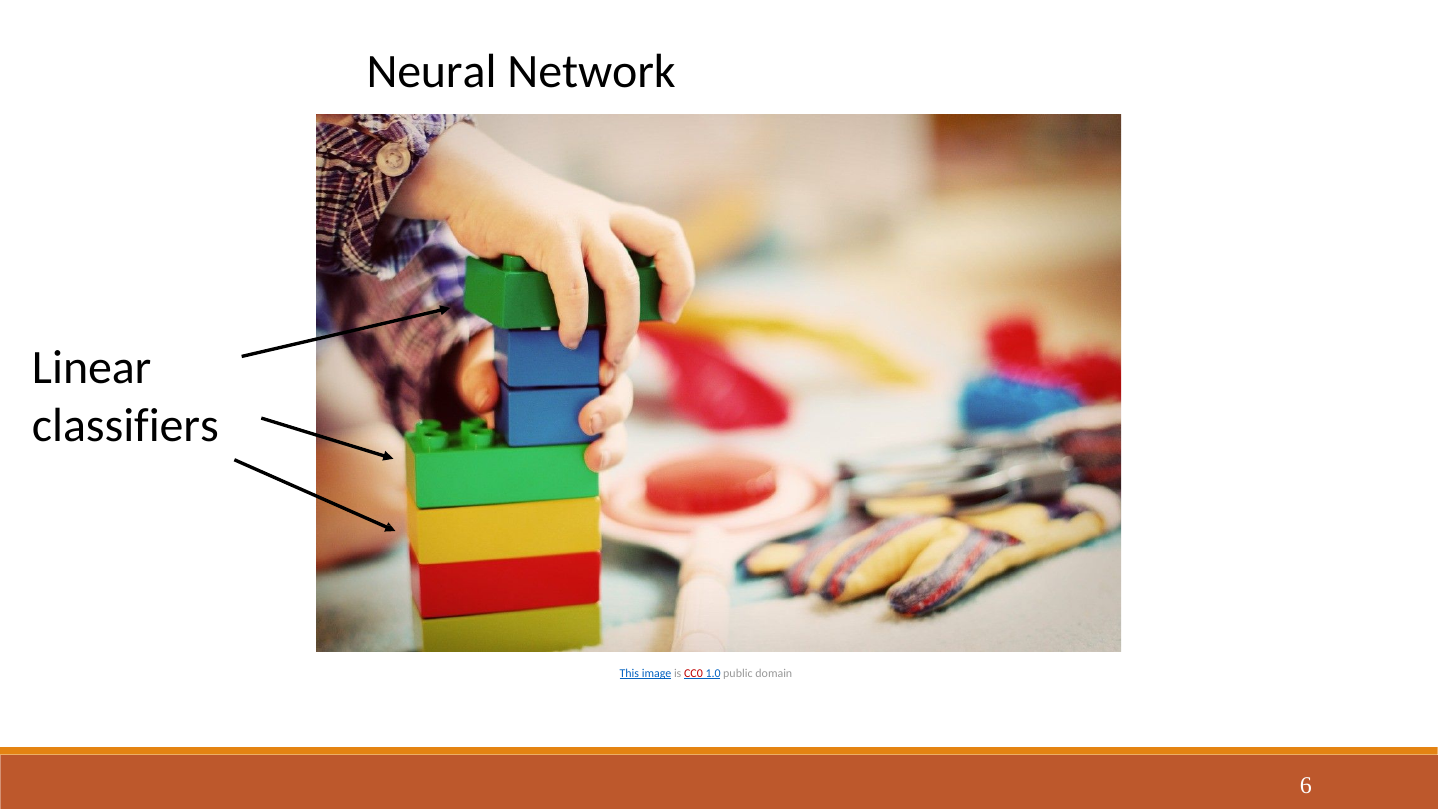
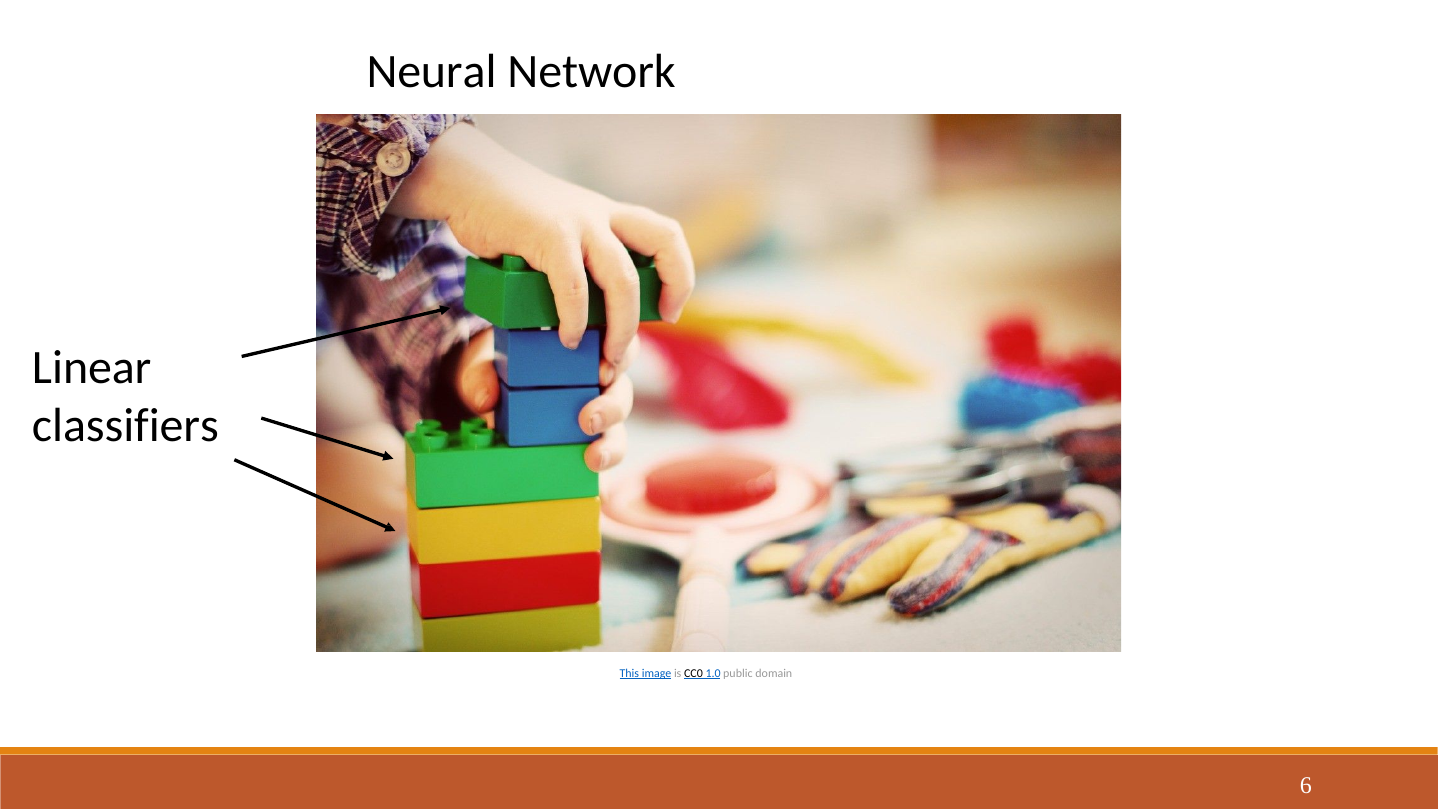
CC0 colour: red -> black
